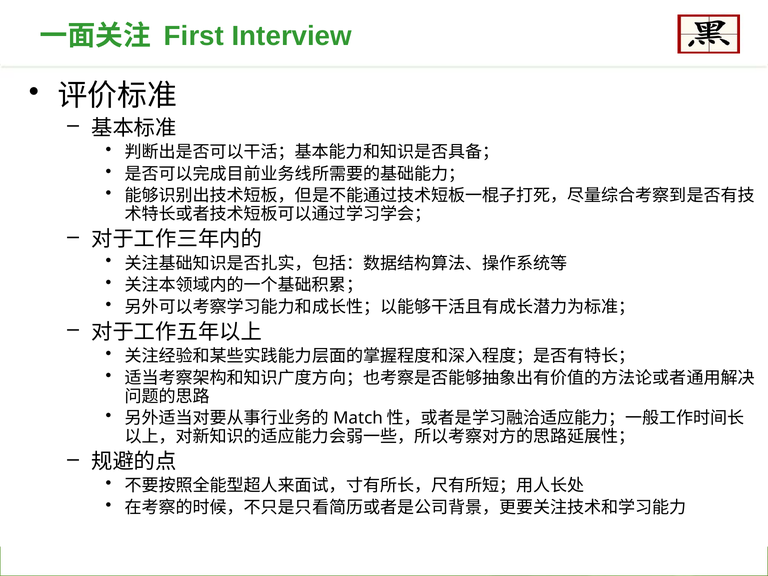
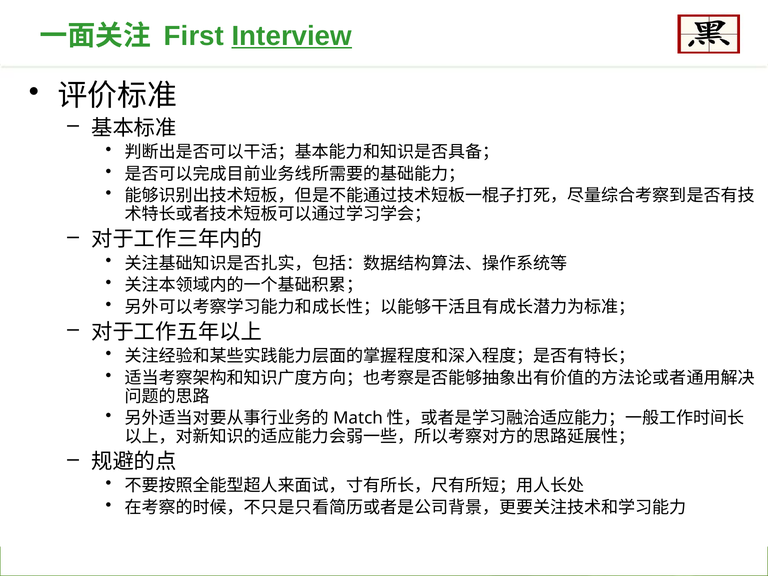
Interview underline: none -> present
